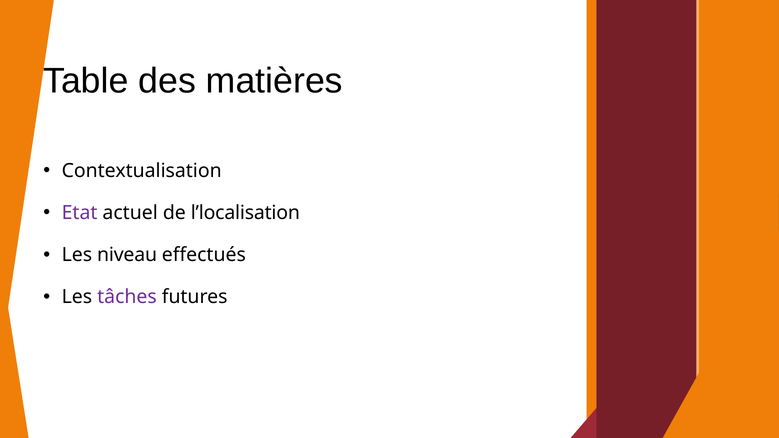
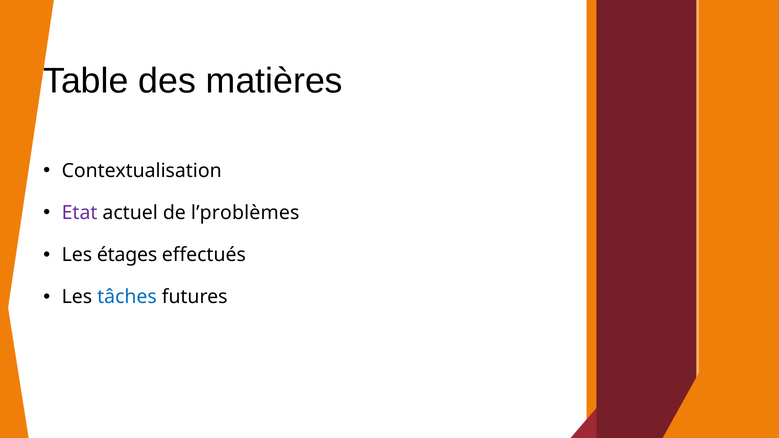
l’localisation: l’localisation -> l’problèmes
niveau: niveau -> étages
tâches colour: purple -> blue
